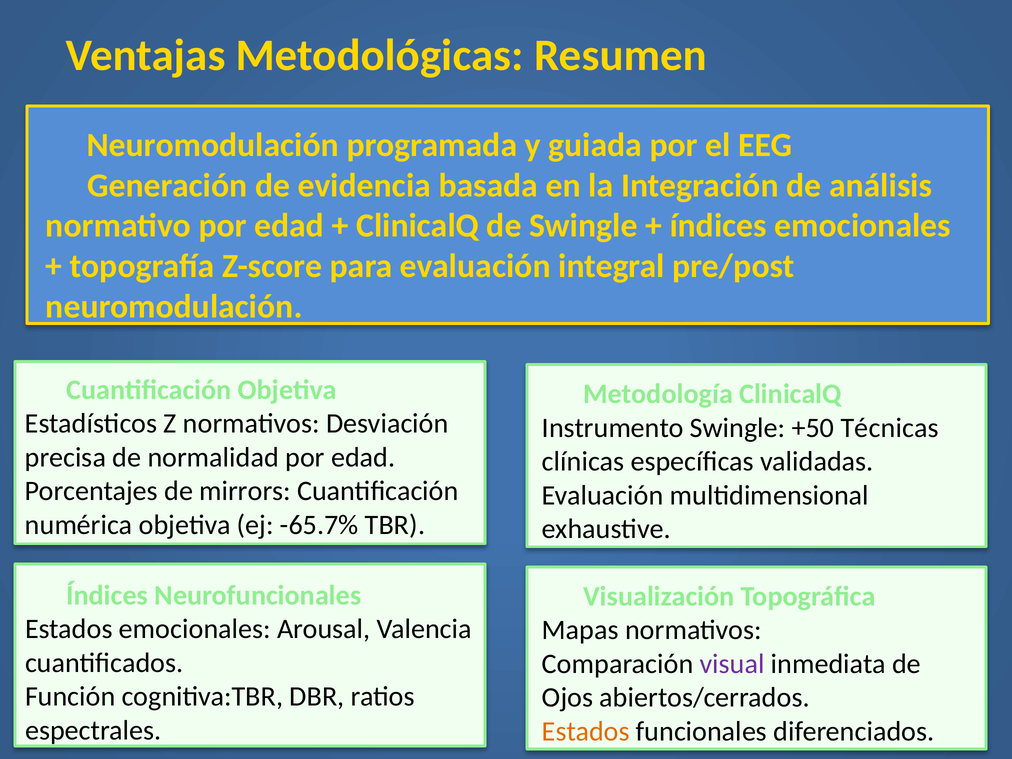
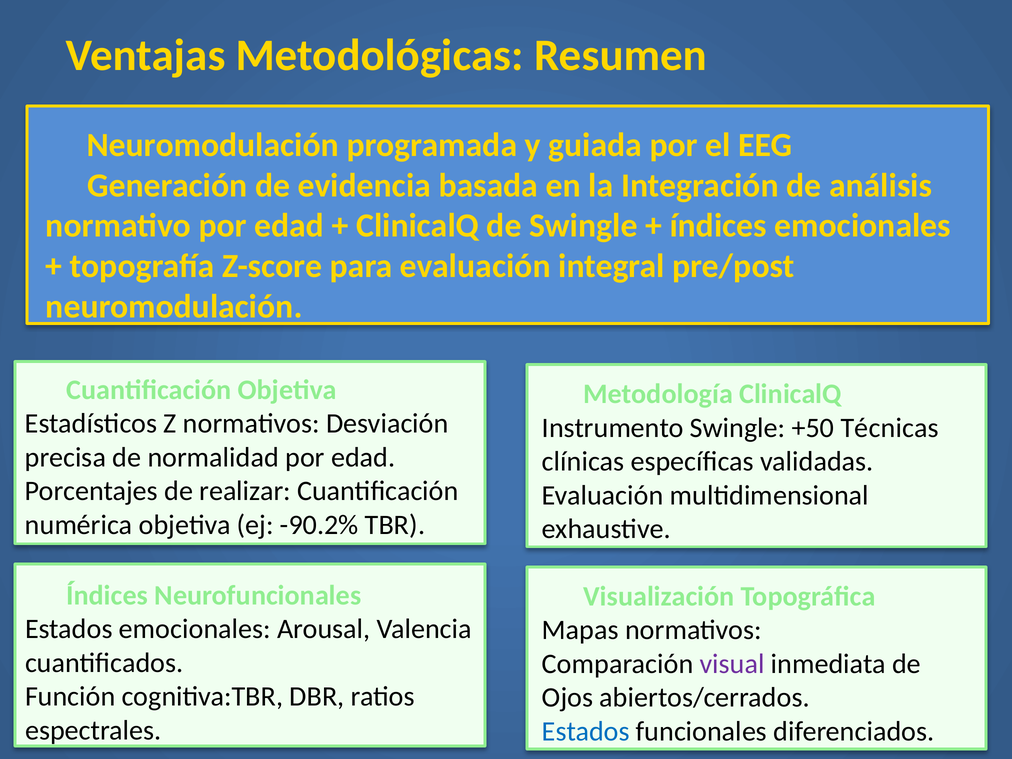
mirrors: mirrors -> realizar
-65.7%: -65.7% -> -90.2%
Estados at (586, 731) colour: orange -> blue
